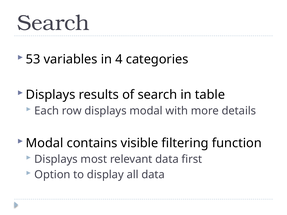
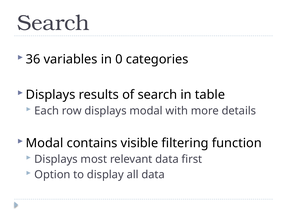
53: 53 -> 36
4: 4 -> 0
